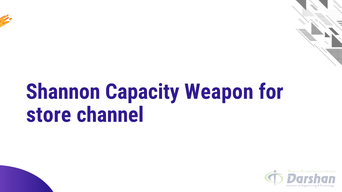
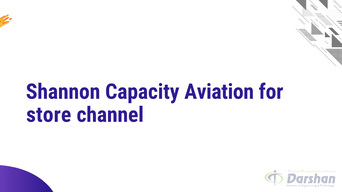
Weapon: Weapon -> Aviation
